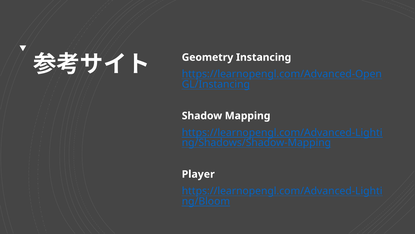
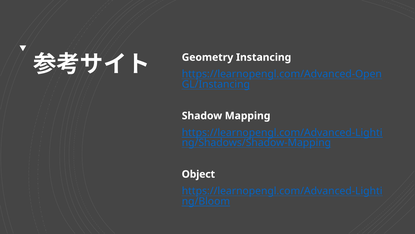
Player: Player -> Object
